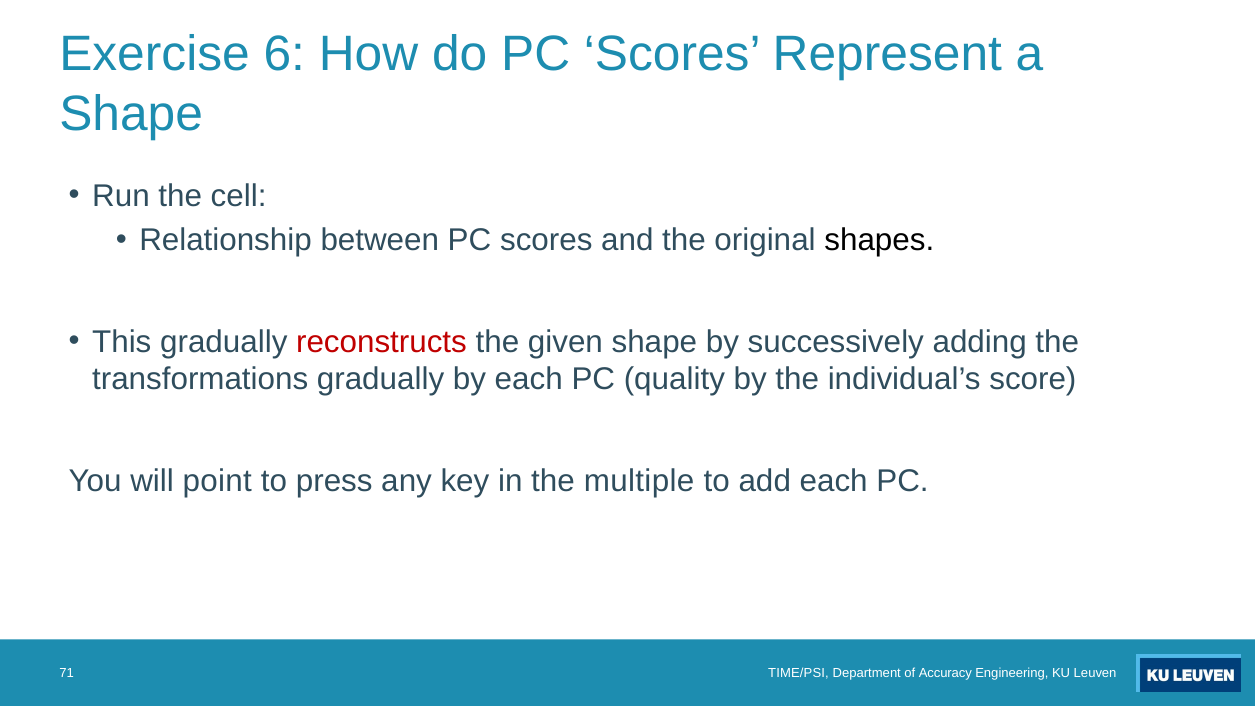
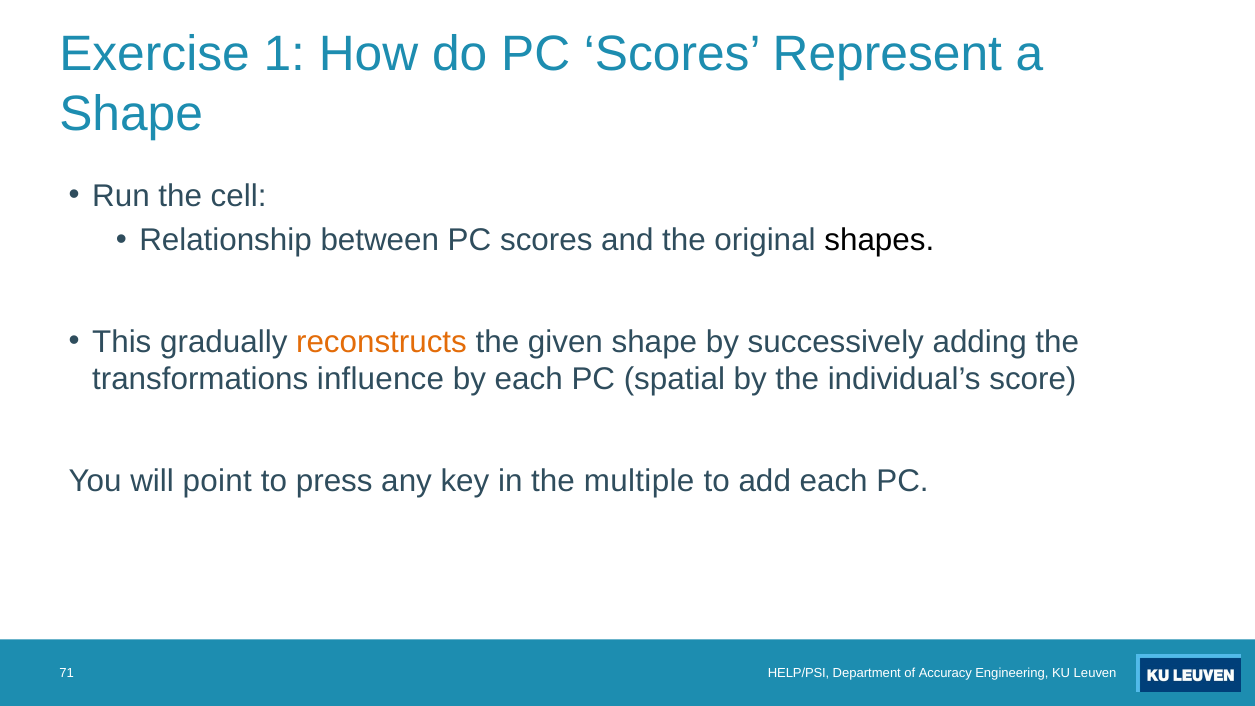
6: 6 -> 1
reconstructs colour: red -> orange
transformations gradually: gradually -> influence
quality: quality -> spatial
TIME/PSI: TIME/PSI -> HELP/PSI
